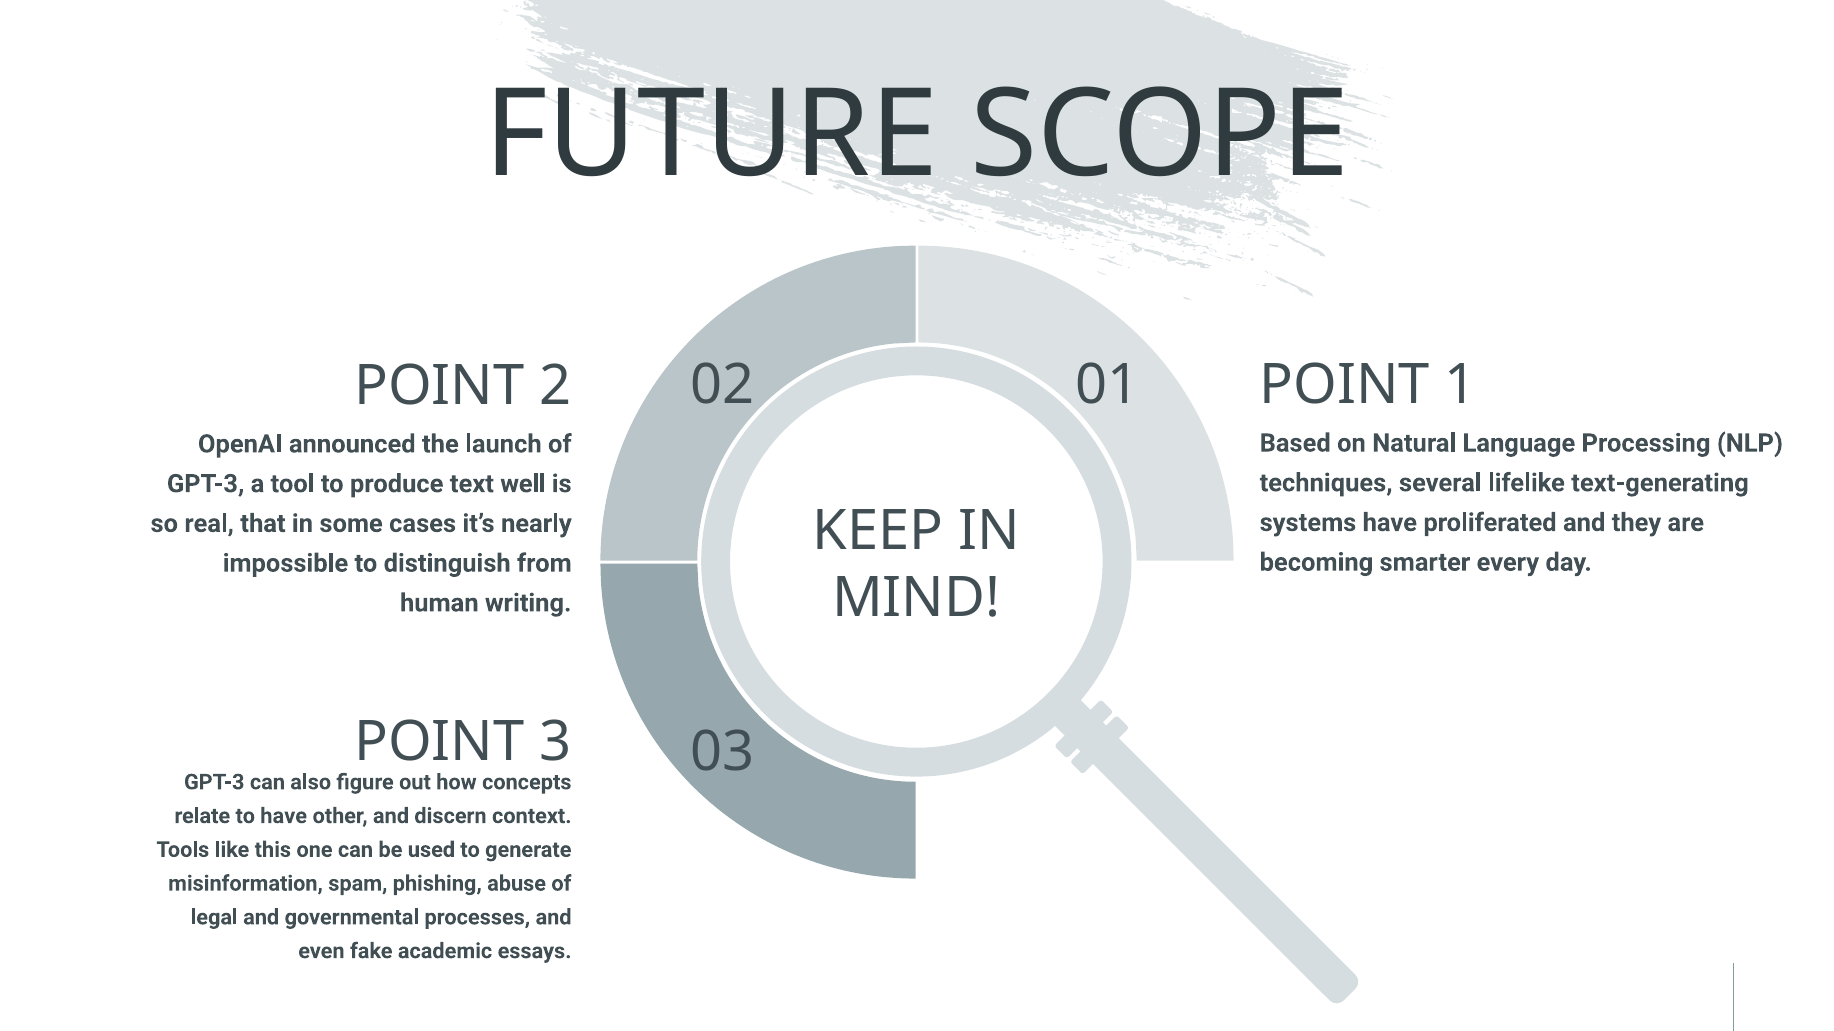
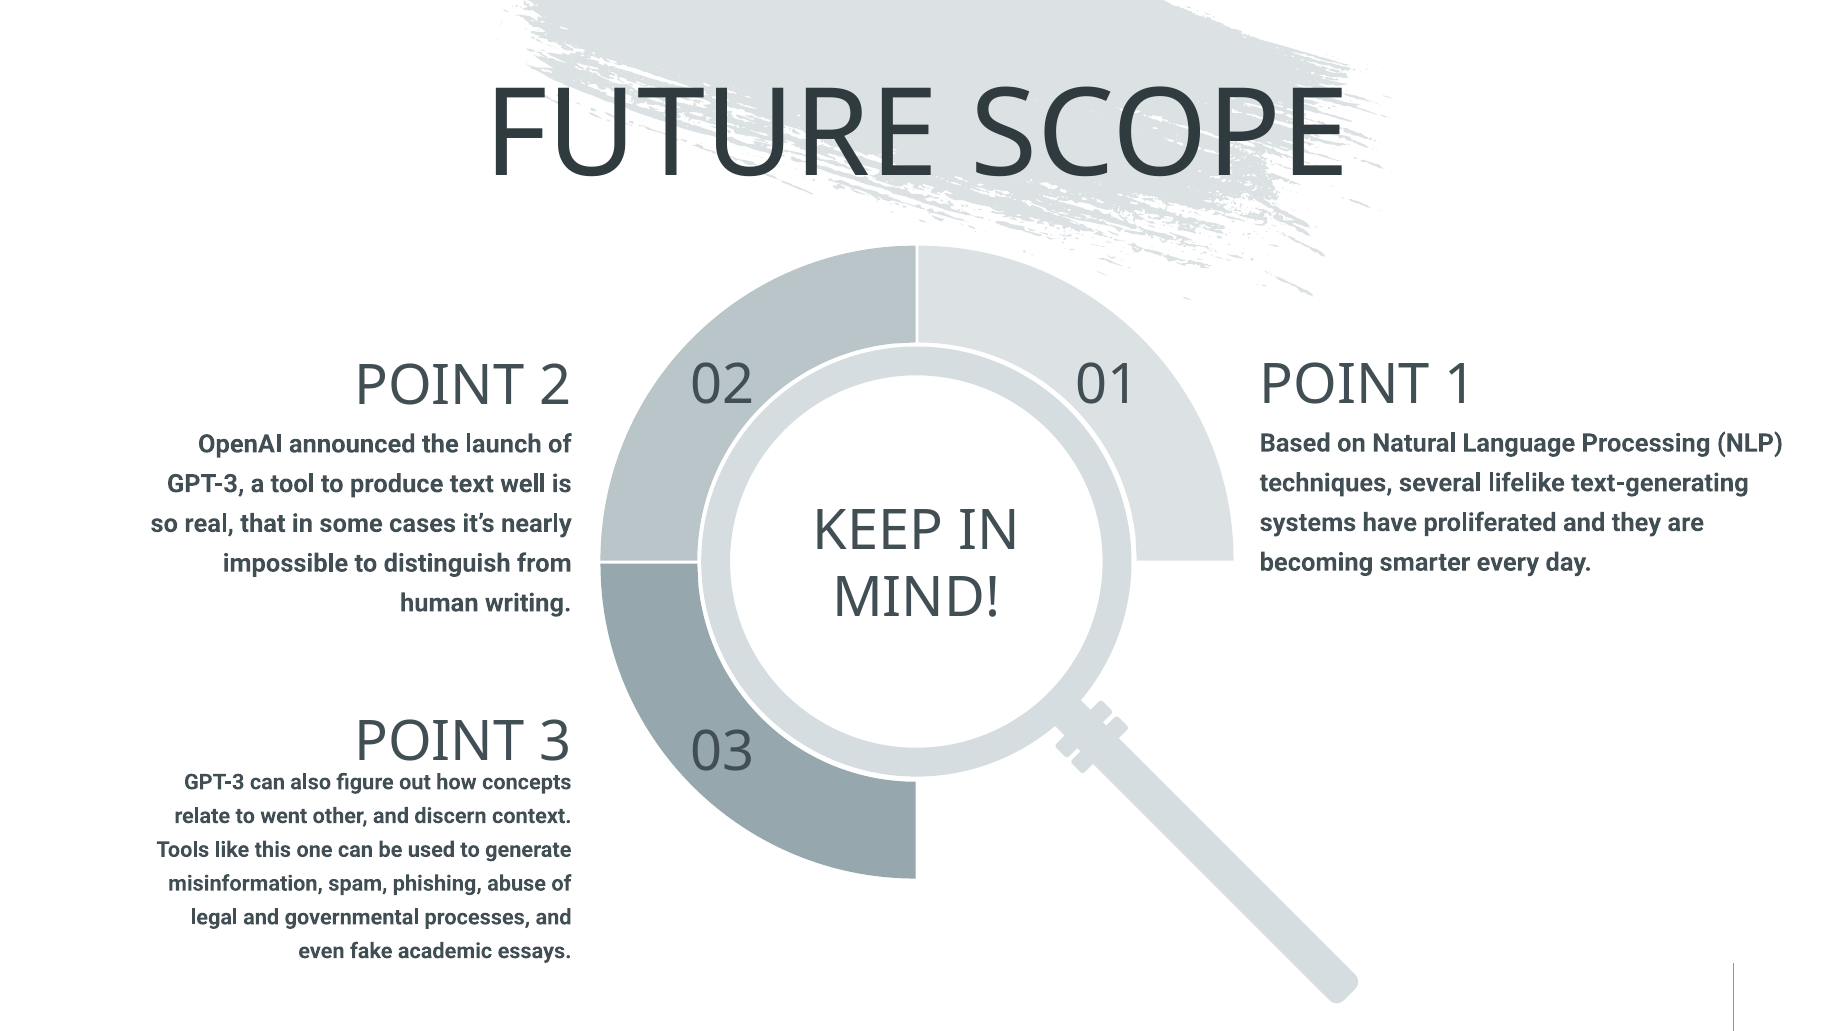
to have: have -> went
